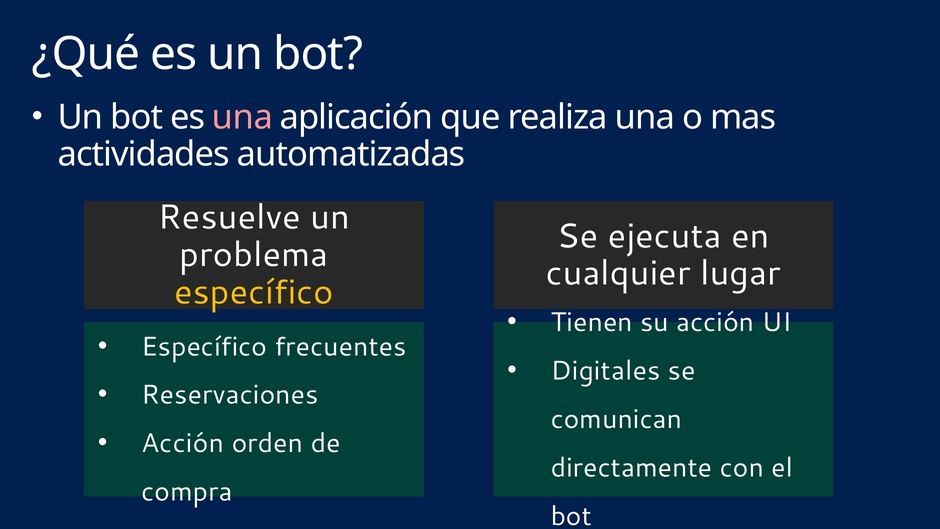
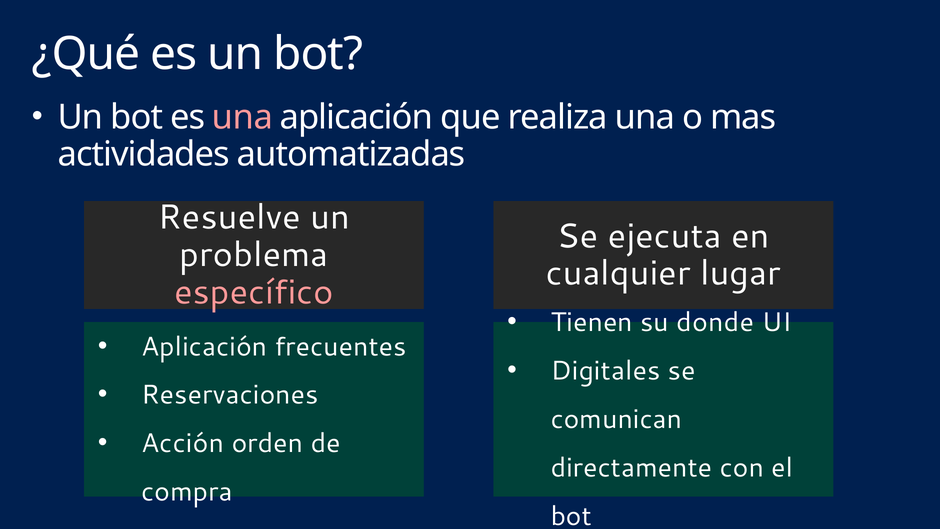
específico at (254, 292) colour: yellow -> pink
su acción: acción -> donde
Específico at (204, 346): Específico -> Aplicación
